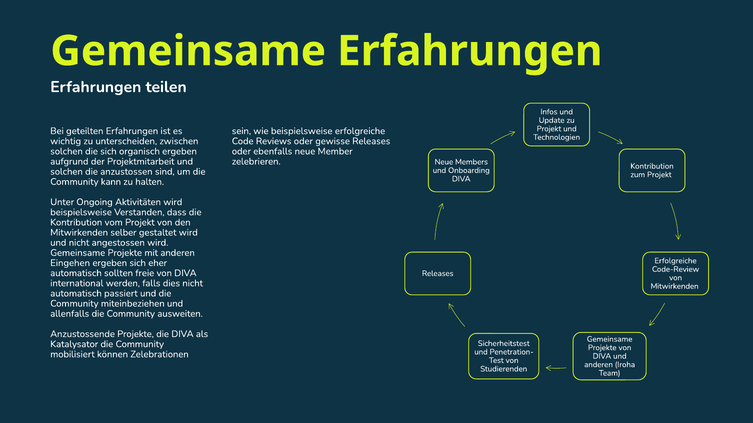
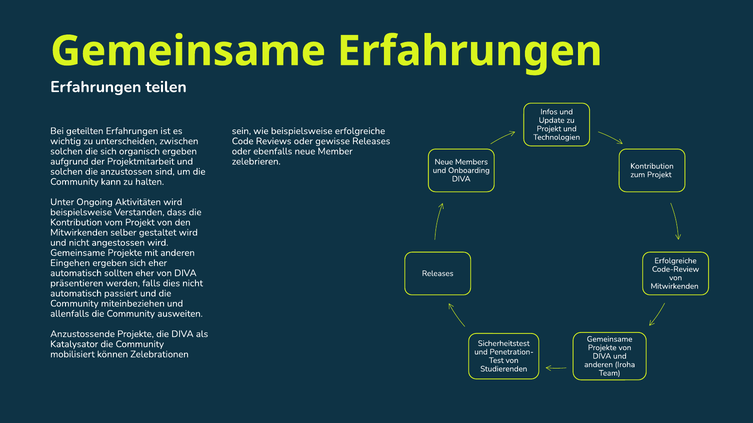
sollten freie: freie -> eher
international: international -> präsentieren
